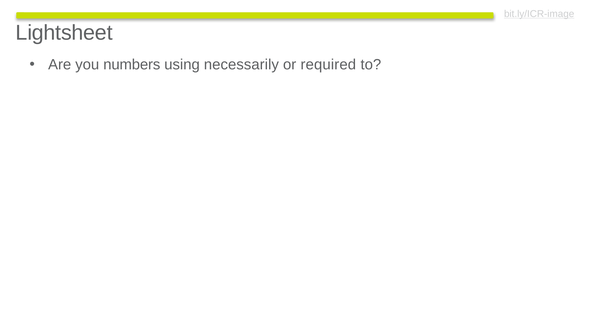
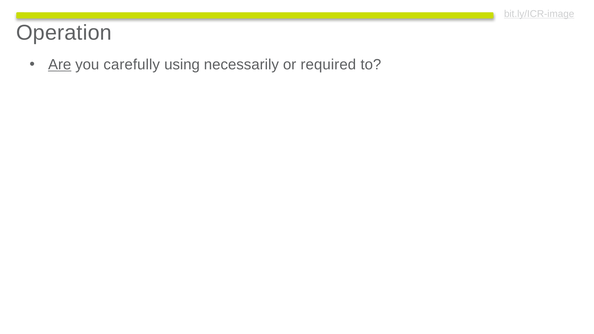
Lightsheet: Lightsheet -> Operation
Are underline: none -> present
numbers: numbers -> carefully
